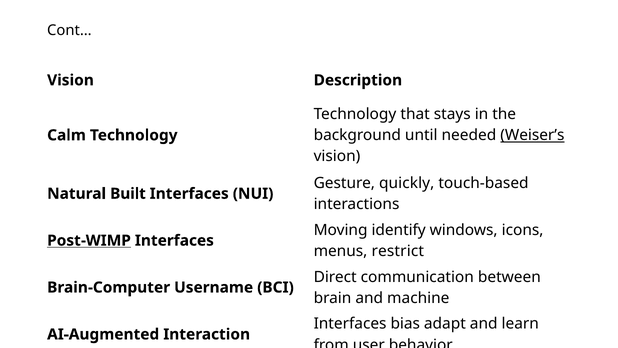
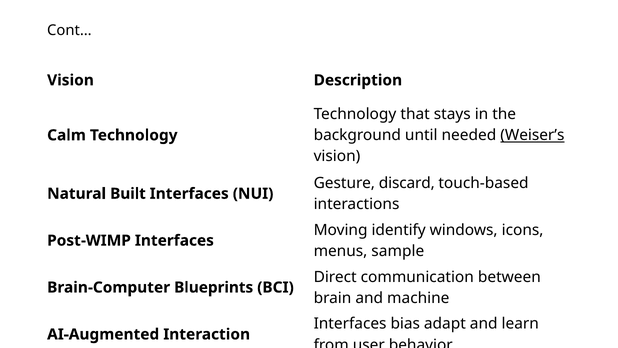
quickly: quickly -> discard
Post-WIMP underline: present -> none
restrict: restrict -> sample
Username: Username -> Blueprints
